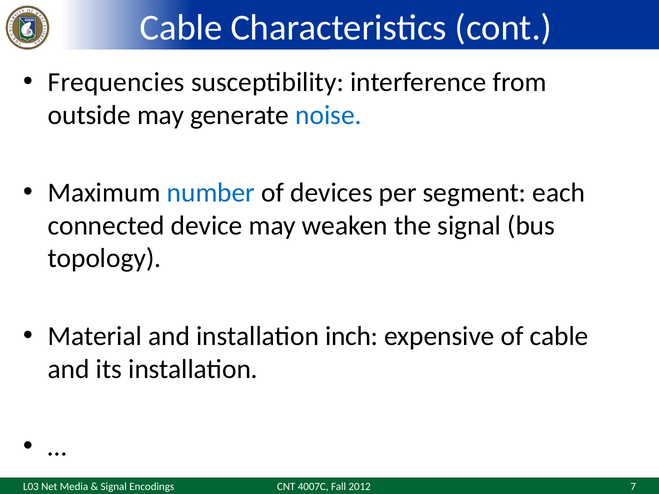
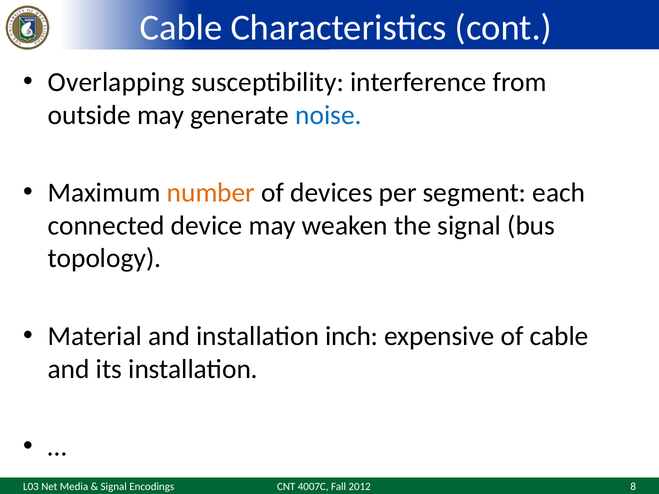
Frequencies: Frequencies -> Overlapping
number colour: blue -> orange
7: 7 -> 8
